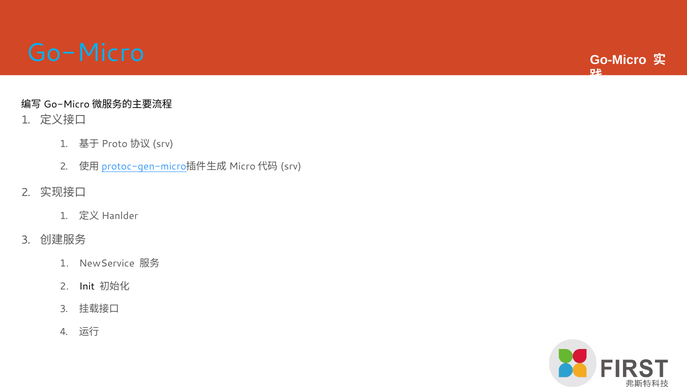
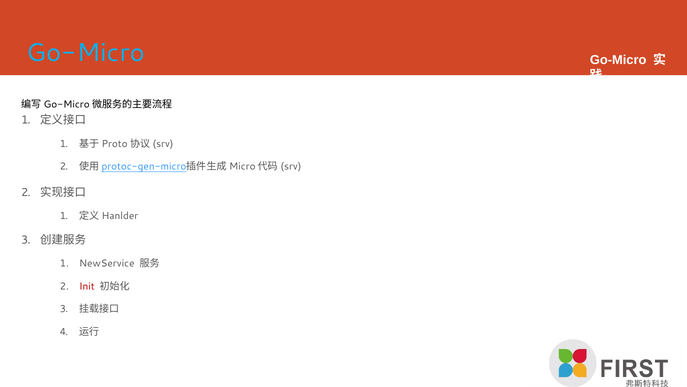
Init colour: black -> red
